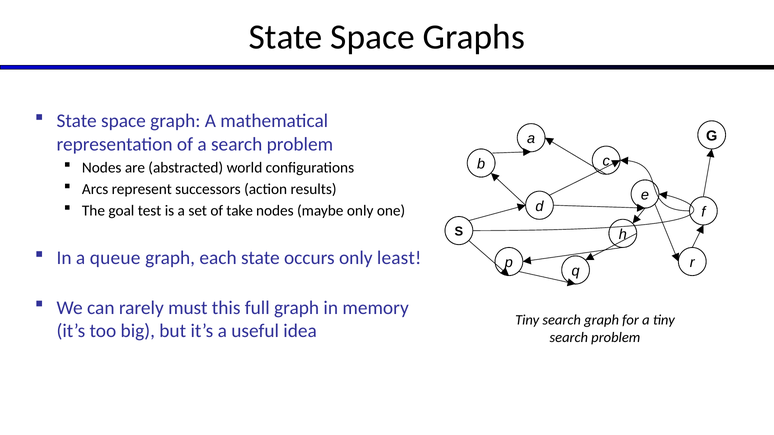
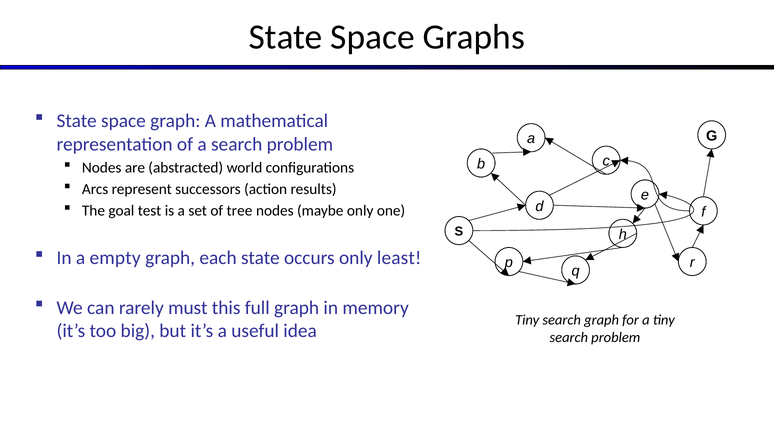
take: take -> tree
queue: queue -> empty
